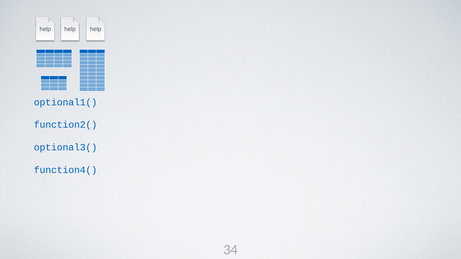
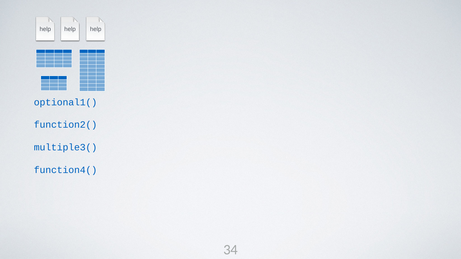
optional3(: optional3( -> multiple3(
